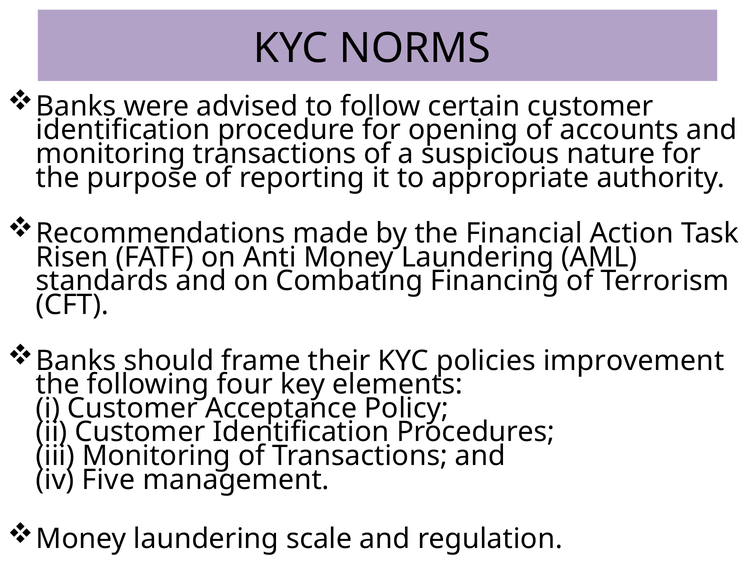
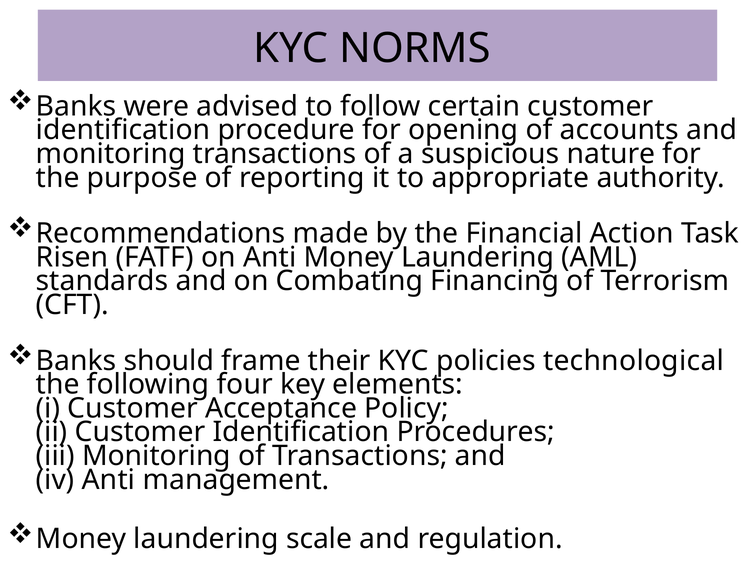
improvement: improvement -> technological
iv Five: Five -> Anti
